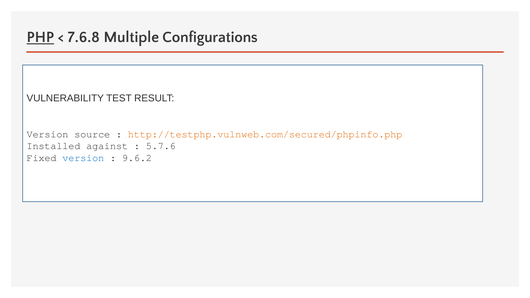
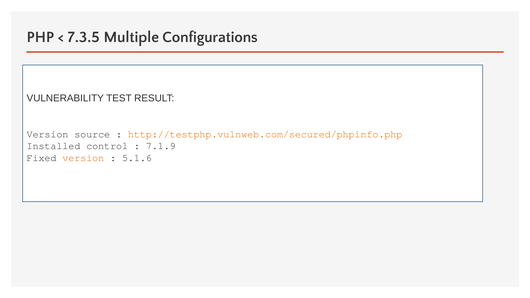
PHP underline: present -> none
7.6.8: 7.6.8 -> 7.3.5
against: against -> control
5.7.6: 5.7.6 -> 7.1.9
version at (83, 158) colour: blue -> orange
9.6.2: 9.6.2 -> 5.1.6
